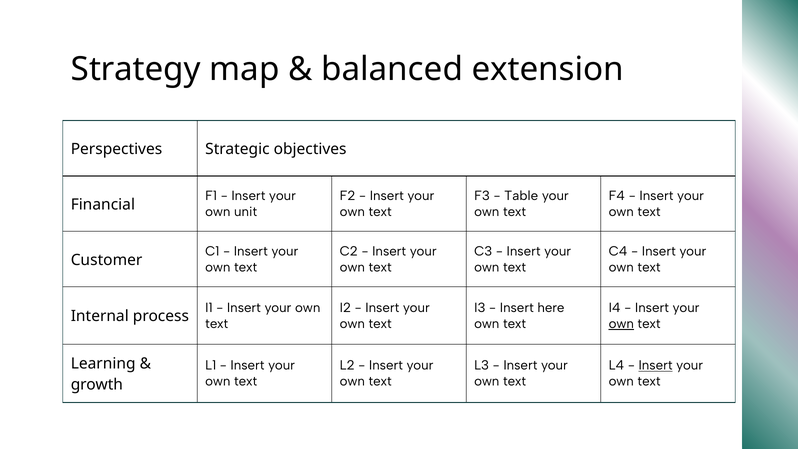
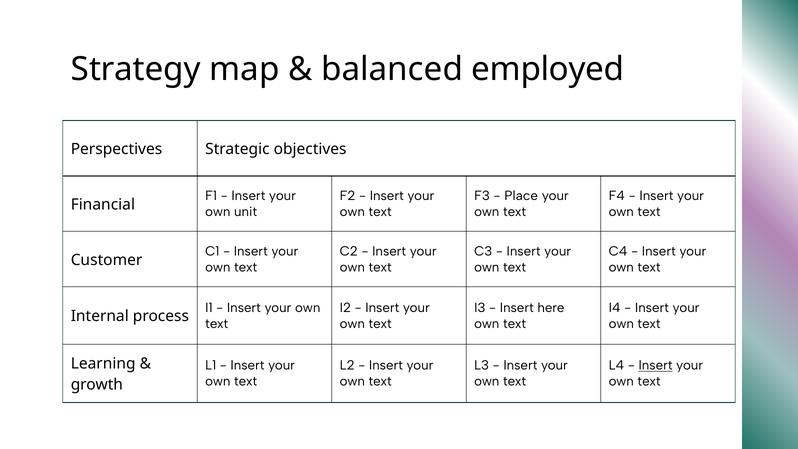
extension: extension -> employed
Table: Table -> Place
own at (621, 324) underline: present -> none
